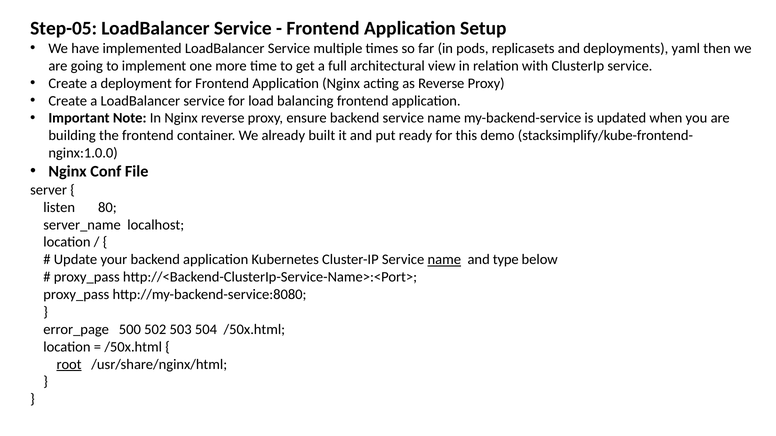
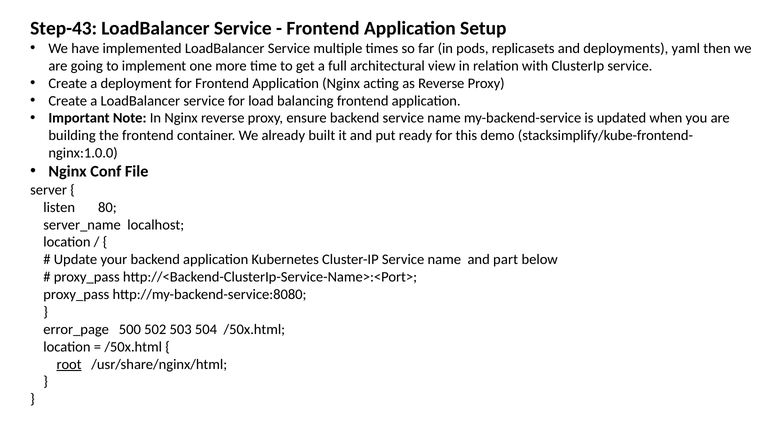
Step-05: Step-05 -> Step-43
name at (444, 260) underline: present -> none
type: type -> part
